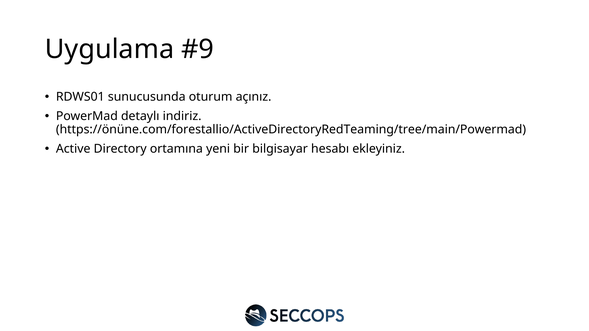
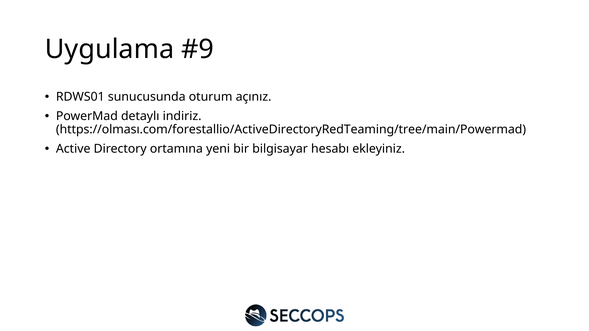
https://önüne.com/forestallio/ActiveDirectoryRedTeaming/tree/main/Powermad: https://önüne.com/forestallio/ActiveDirectoryRedTeaming/tree/main/Powermad -> https://olması.com/forestallio/ActiveDirectoryRedTeaming/tree/main/Powermad
